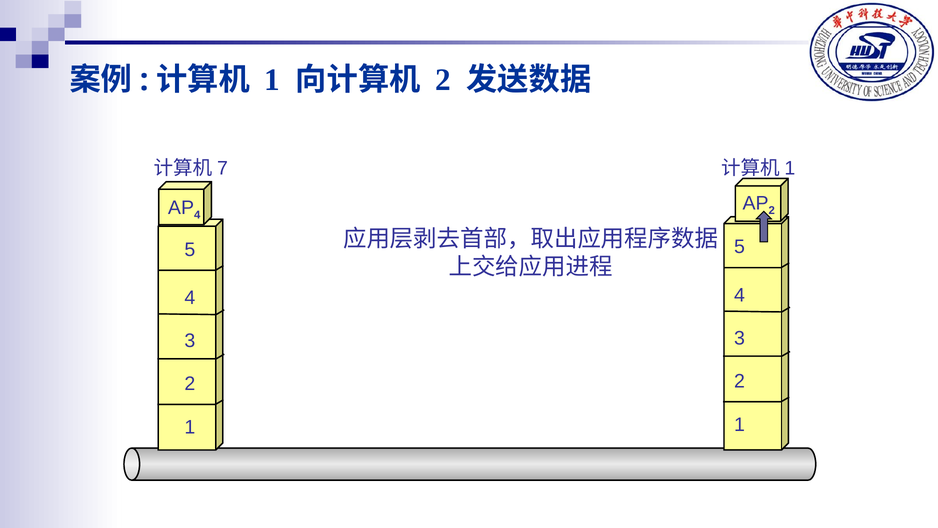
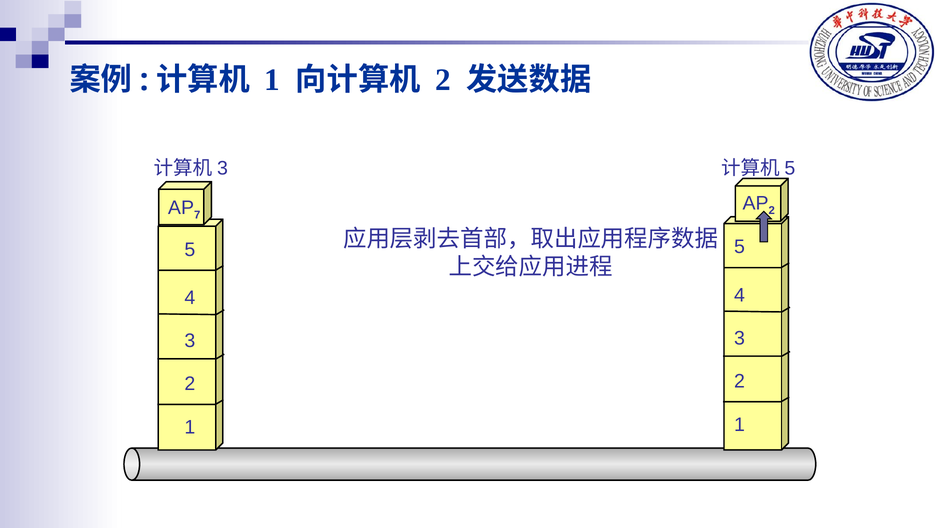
7 at (222, 168): 7 -> 3
1 at (790, 168): 1 -> 5
4 at (197, 215): 4 -> 7
